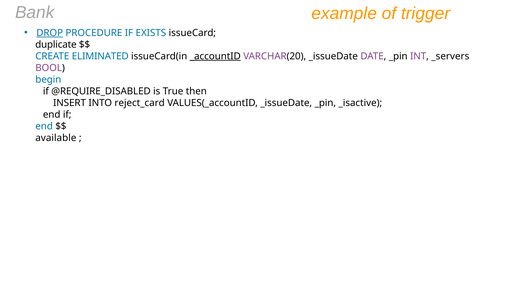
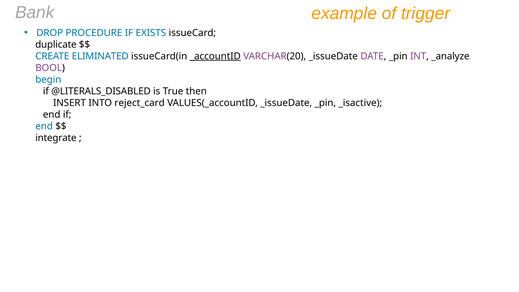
DROP underline: present -> none
_servers: _servers -> _analyze
@REQUIRE_DISABLED: @REQUIRE_DISABLED -> @LITERALS_DISABLED
available: available -> integrate
